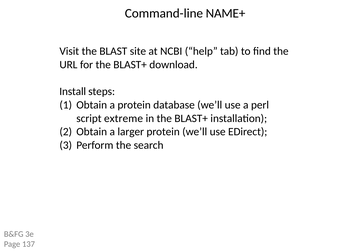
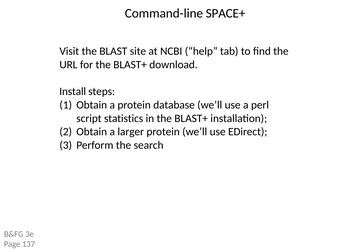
NAME+: NAME+ -> SPACE+
extreme: extreme -> statistics
